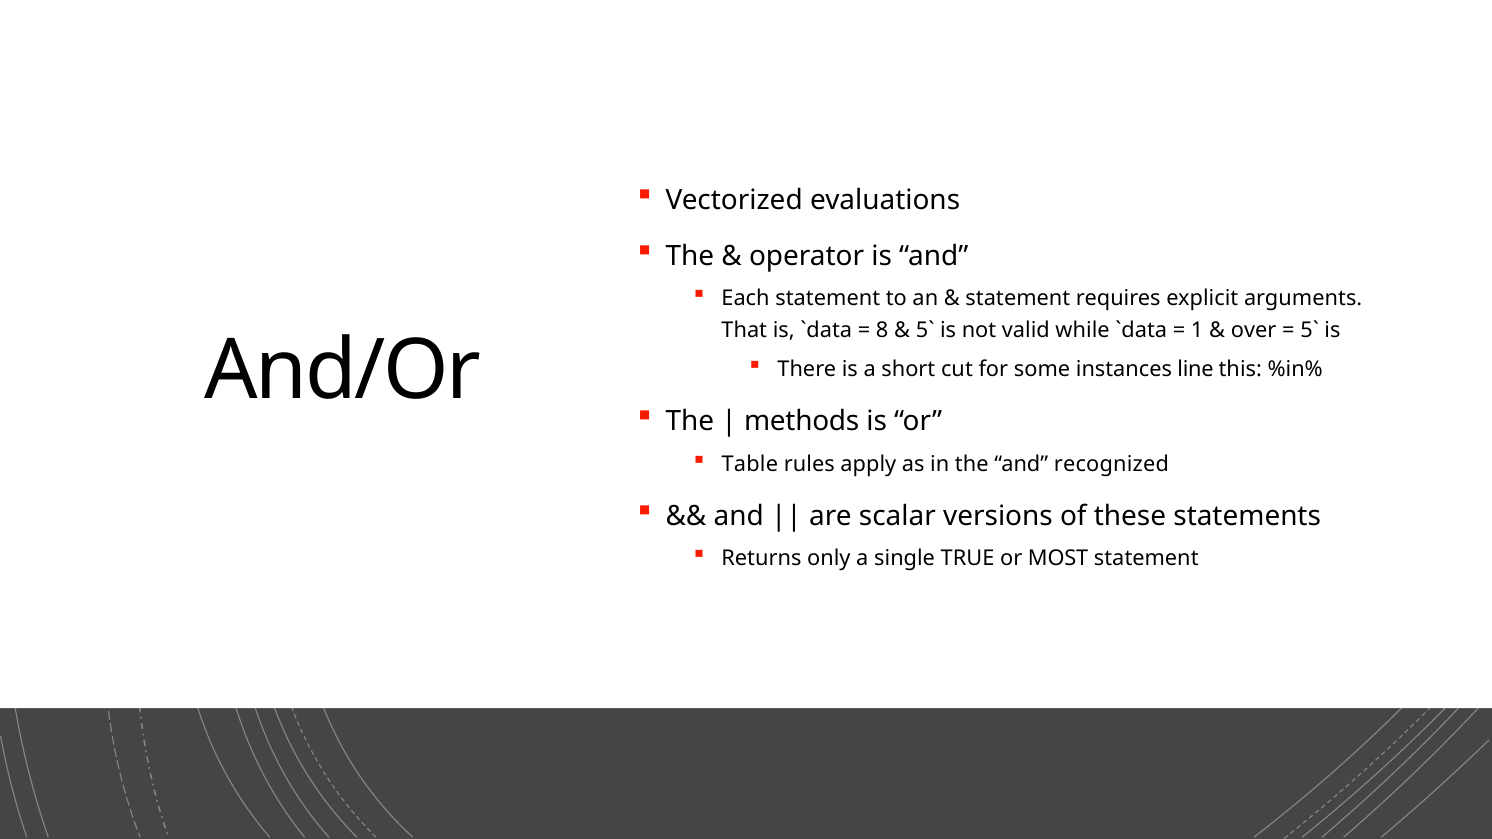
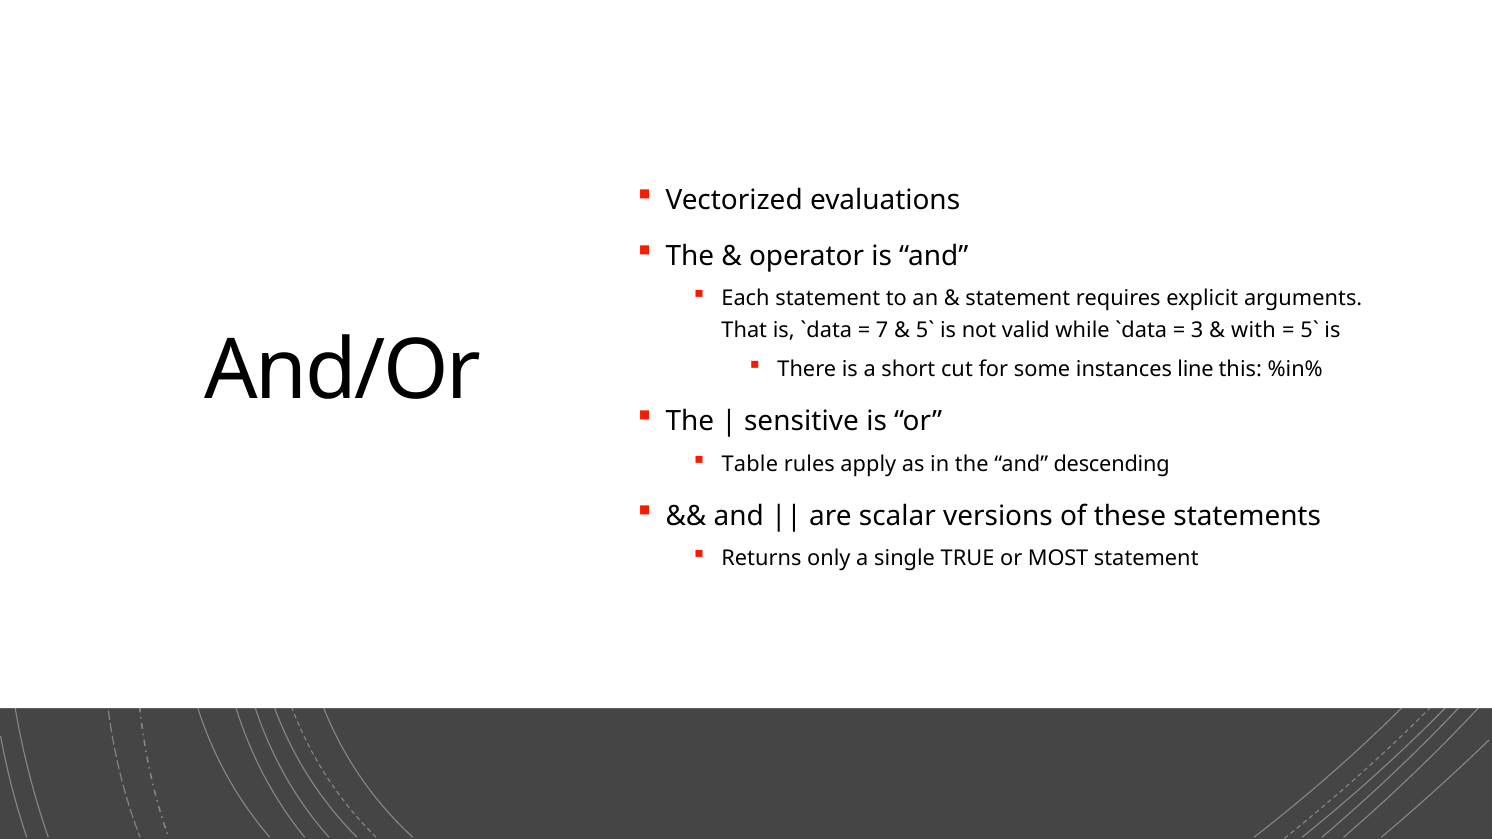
8: 8 -> 7
1: 1 -> 3
over: over -> with
methods: methods -> sensitive
recognized: recognized -> descending
